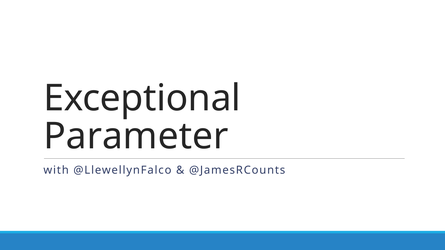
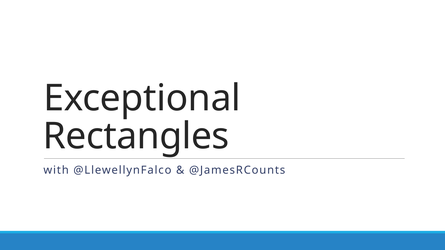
Parameter: Parameter -> Rectangles
